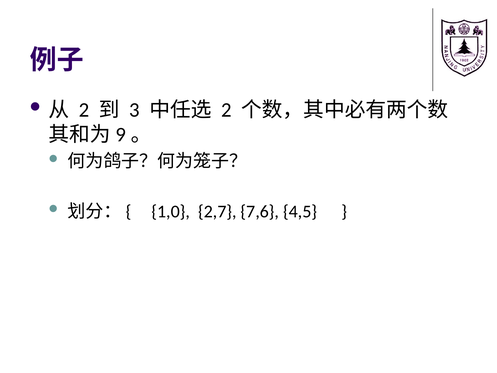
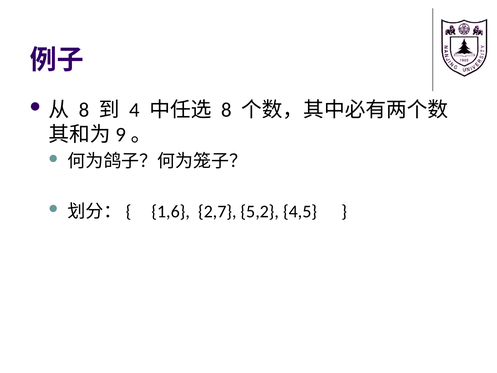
2 at (84, 110): 2 -> 8
3: 3 -> 4
2 at (226, 110): 2 -> 8
1,0: 1,0 -> 1,6
7,6: 7,6 -> 5,2
